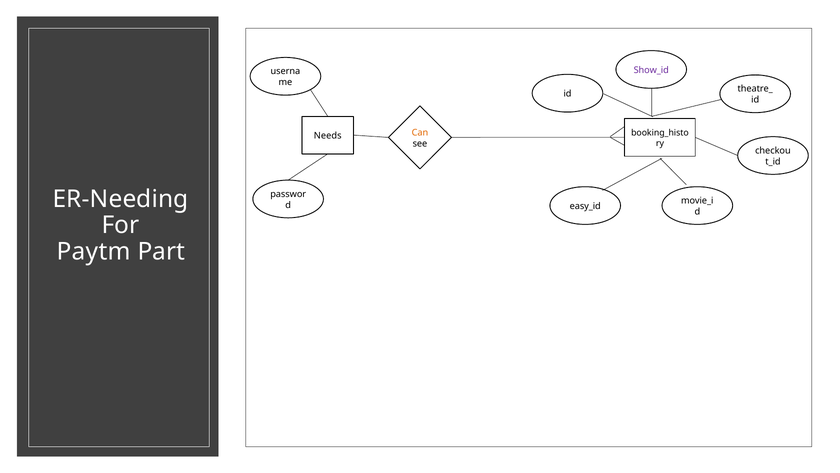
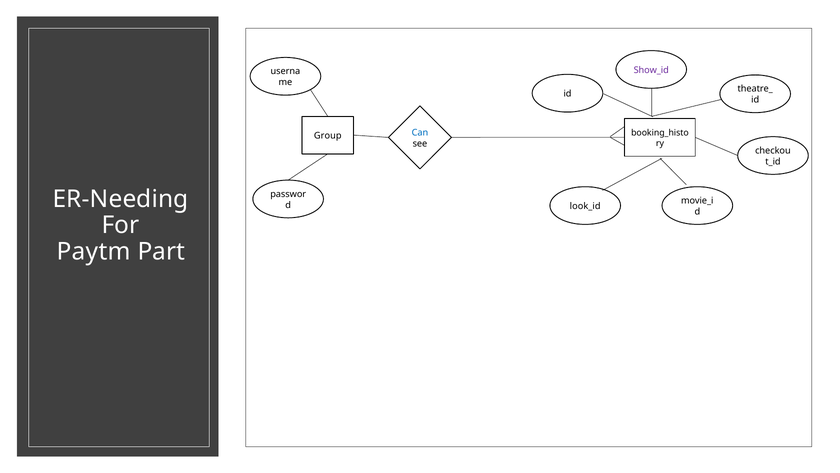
Can colour: orange -> blue
Needs: Needs -> Group
easy_id: easy_id -> look_id
